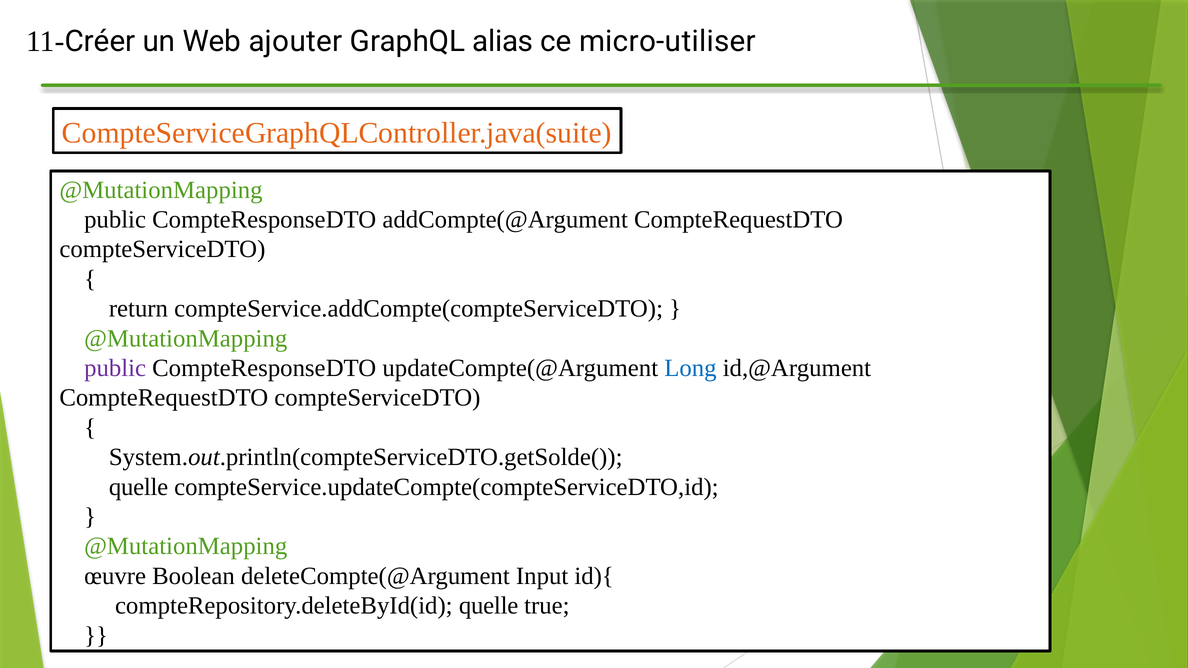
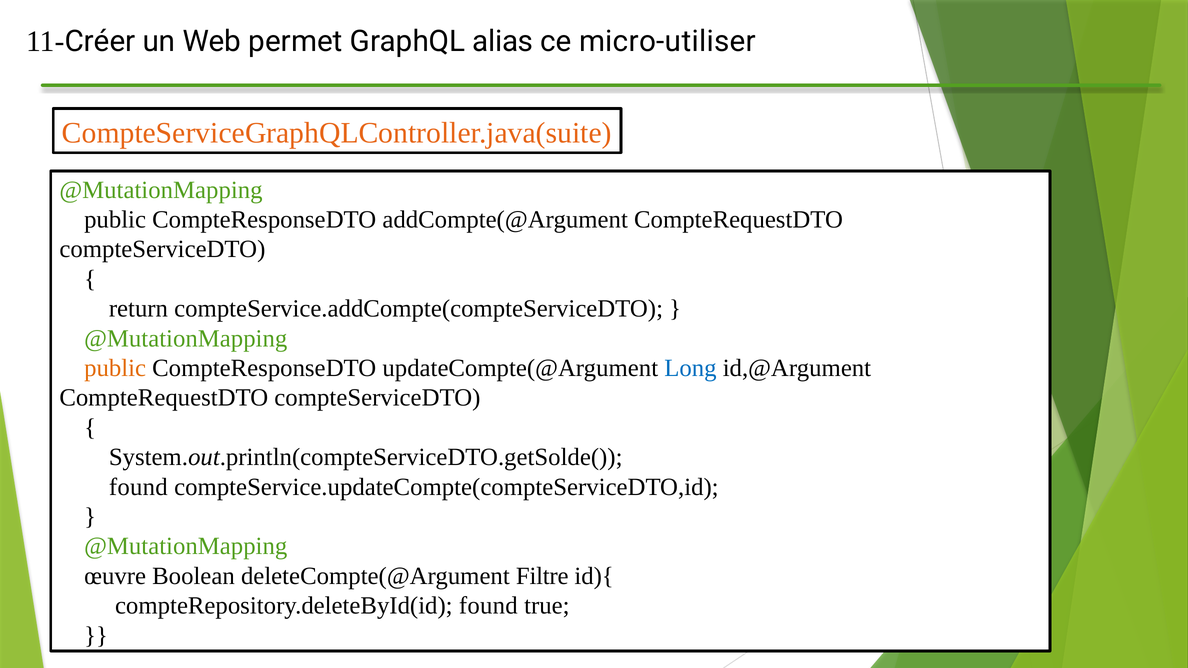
ajouter: ajouter -> permet
public at (115, 368) colour: purple -> orange
quelle at (139, 487): quelle -> found
Input: Input -> Filtre
compteRepository.deleteById(id quelle: quelle -> found
